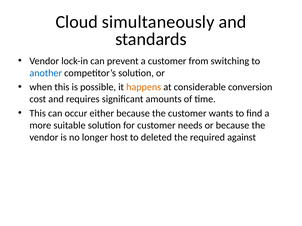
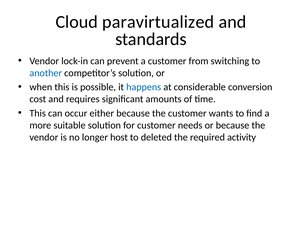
simultaneously: simultaneously -> paravirtualized
happens colour: orange -> blue
against: against -> activity
